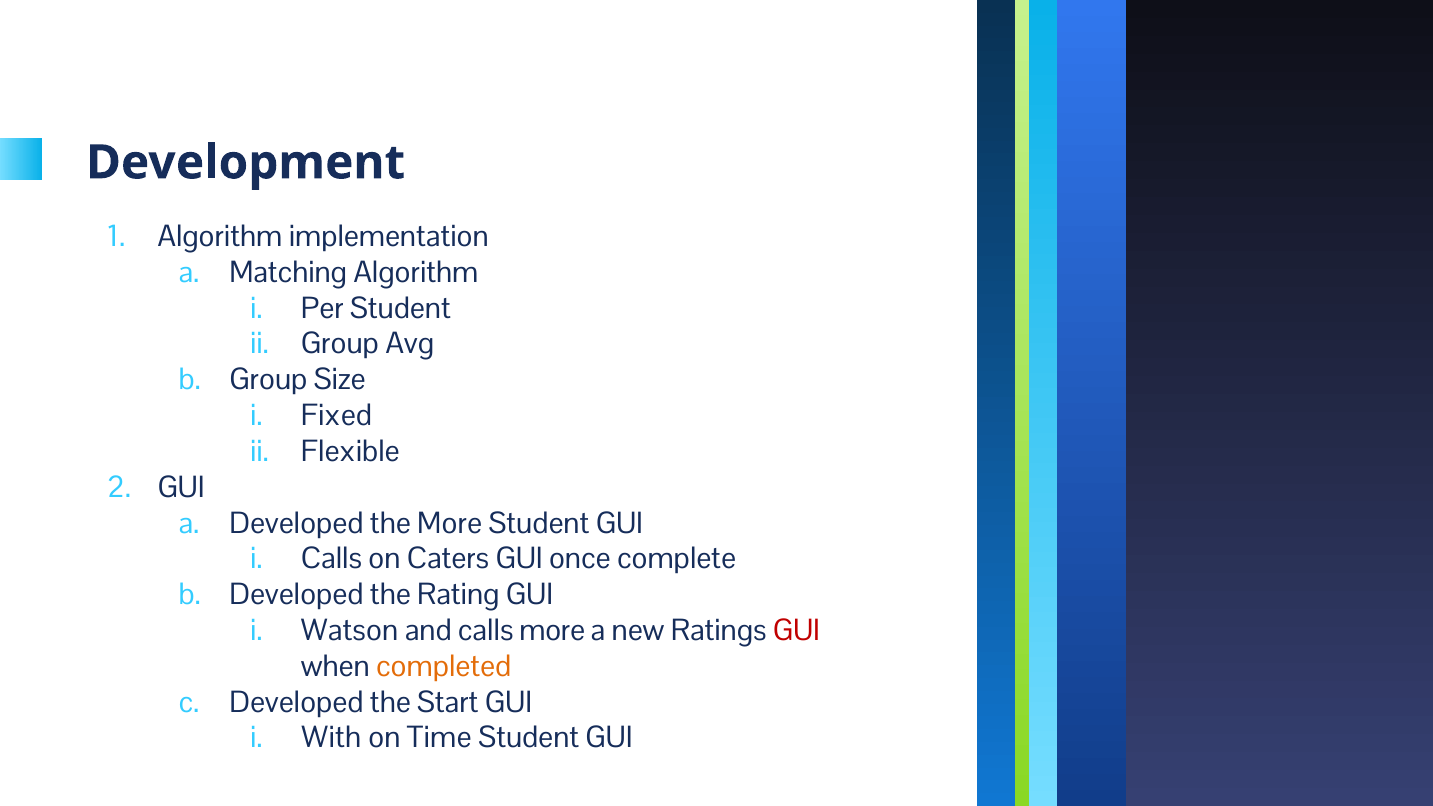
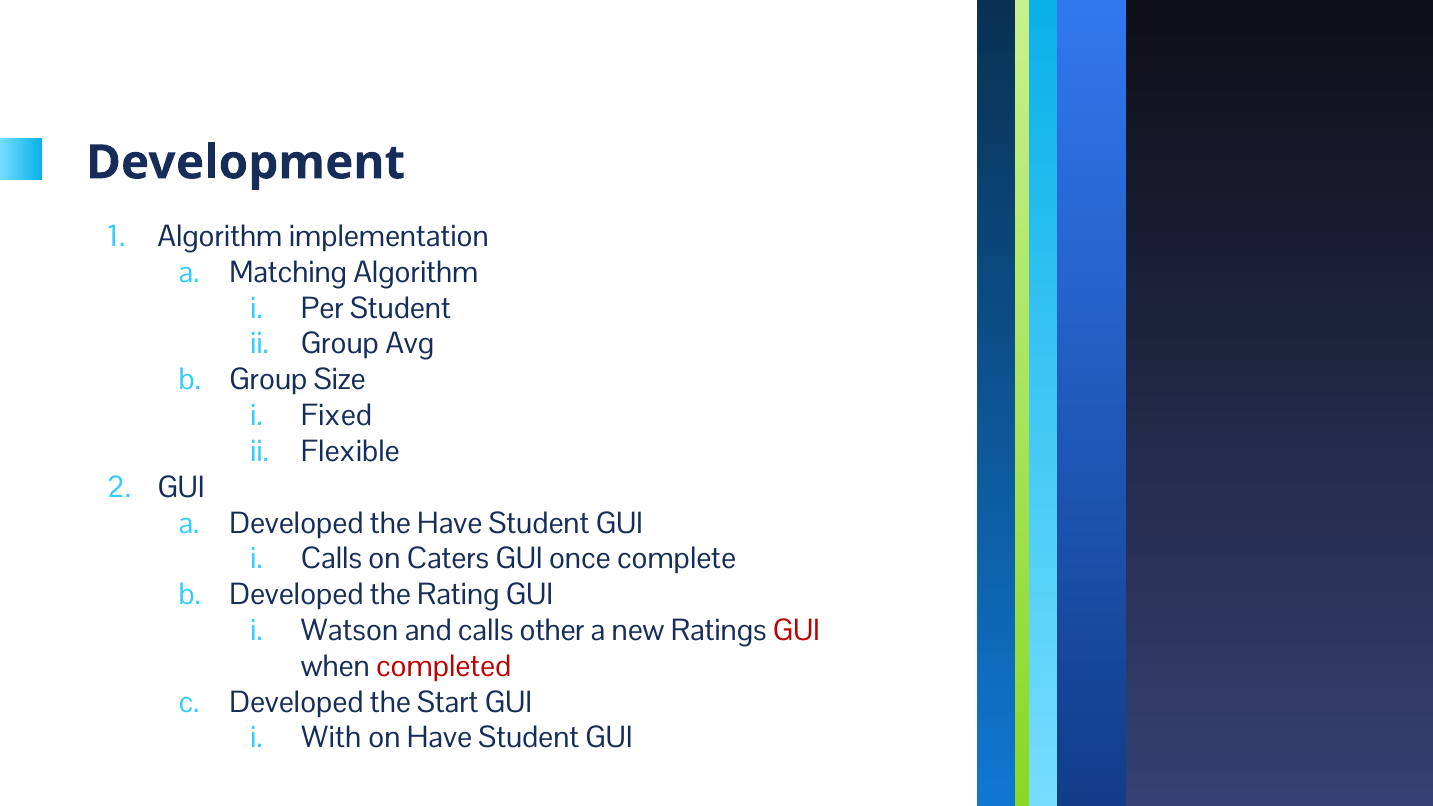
the More: More -> Have
calls more: more -> other
completed colour: orange -> red
on Time: Time -> Have
